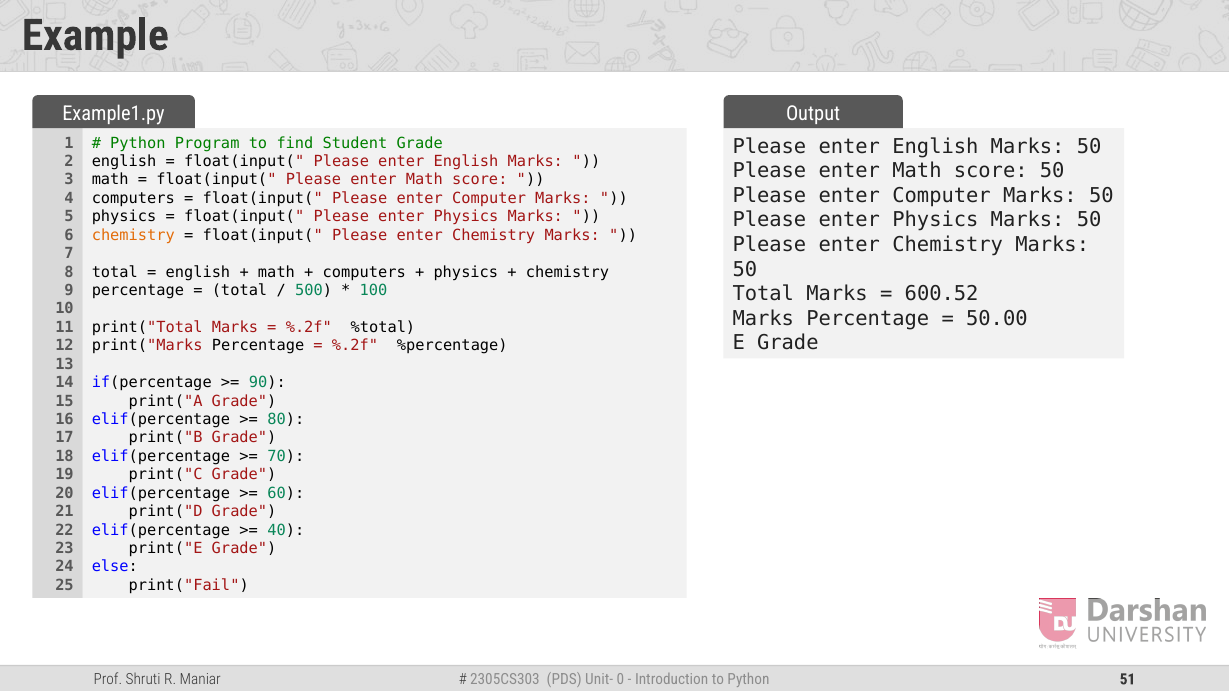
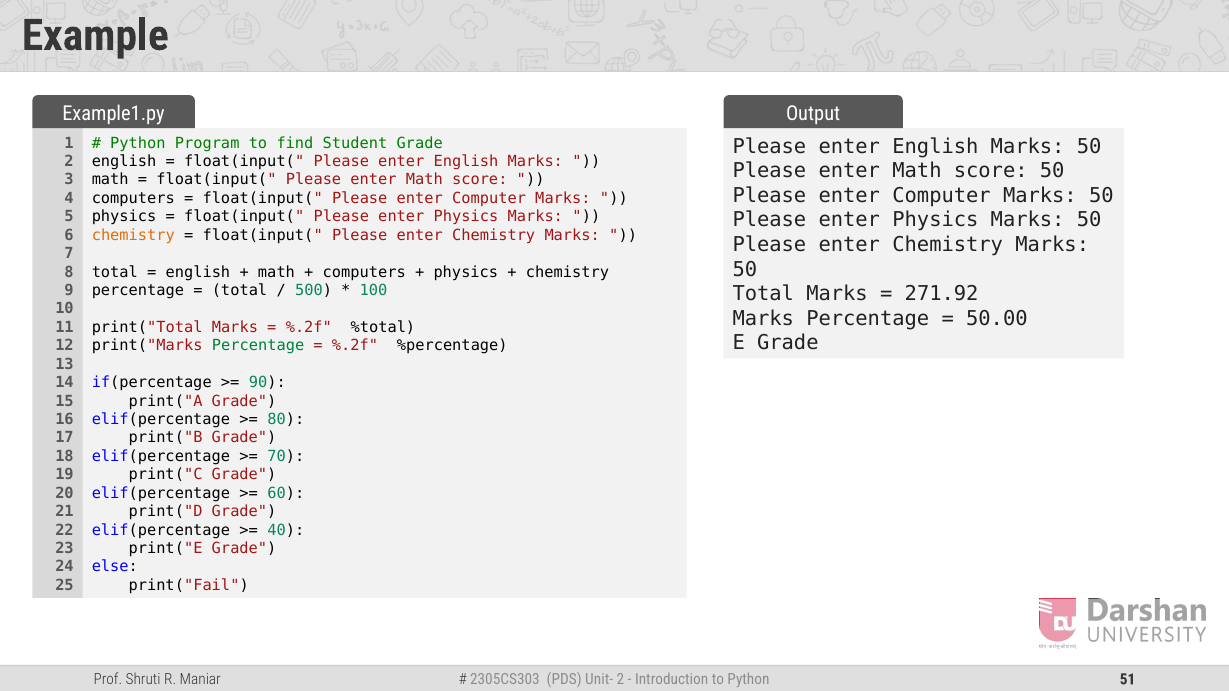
600.52: 600.52 -> 271.92
Percentage at (258, 346) colour: black -> green
0 at (620, 680): 0 -> 2
